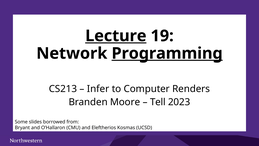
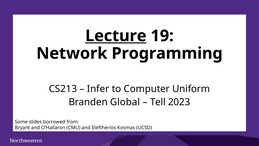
Programming underline: present -> none
Renders: Renders -> Uniform
Moore: Moore -> Global
